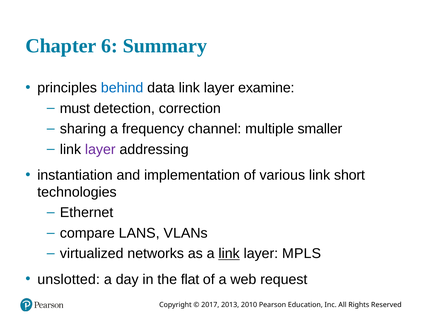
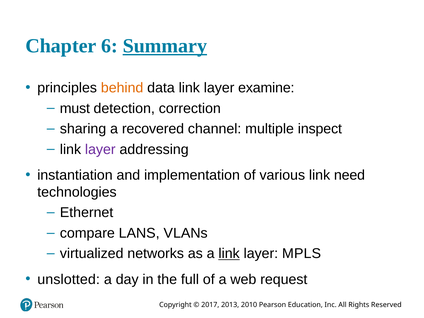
Summary underline: none -> present
behind colour: blue -> orange
frequency: frequency -> recovered
smaller: smaller -> inspect
short: short -> need
flat: flat -> full
